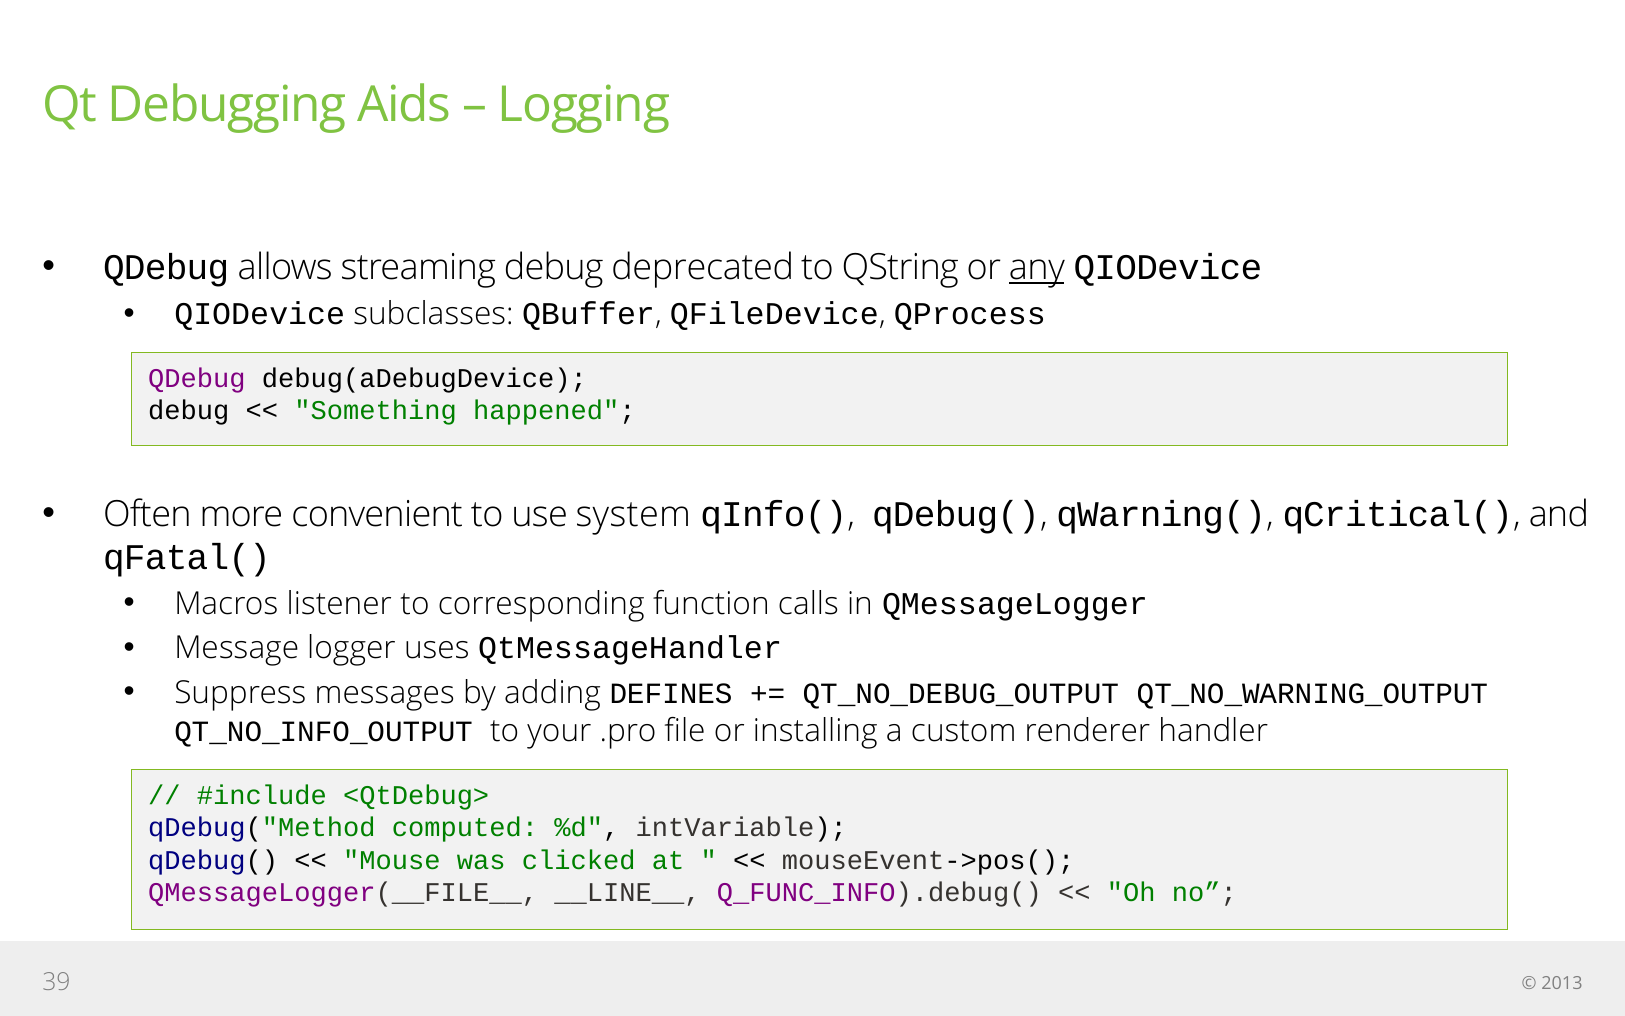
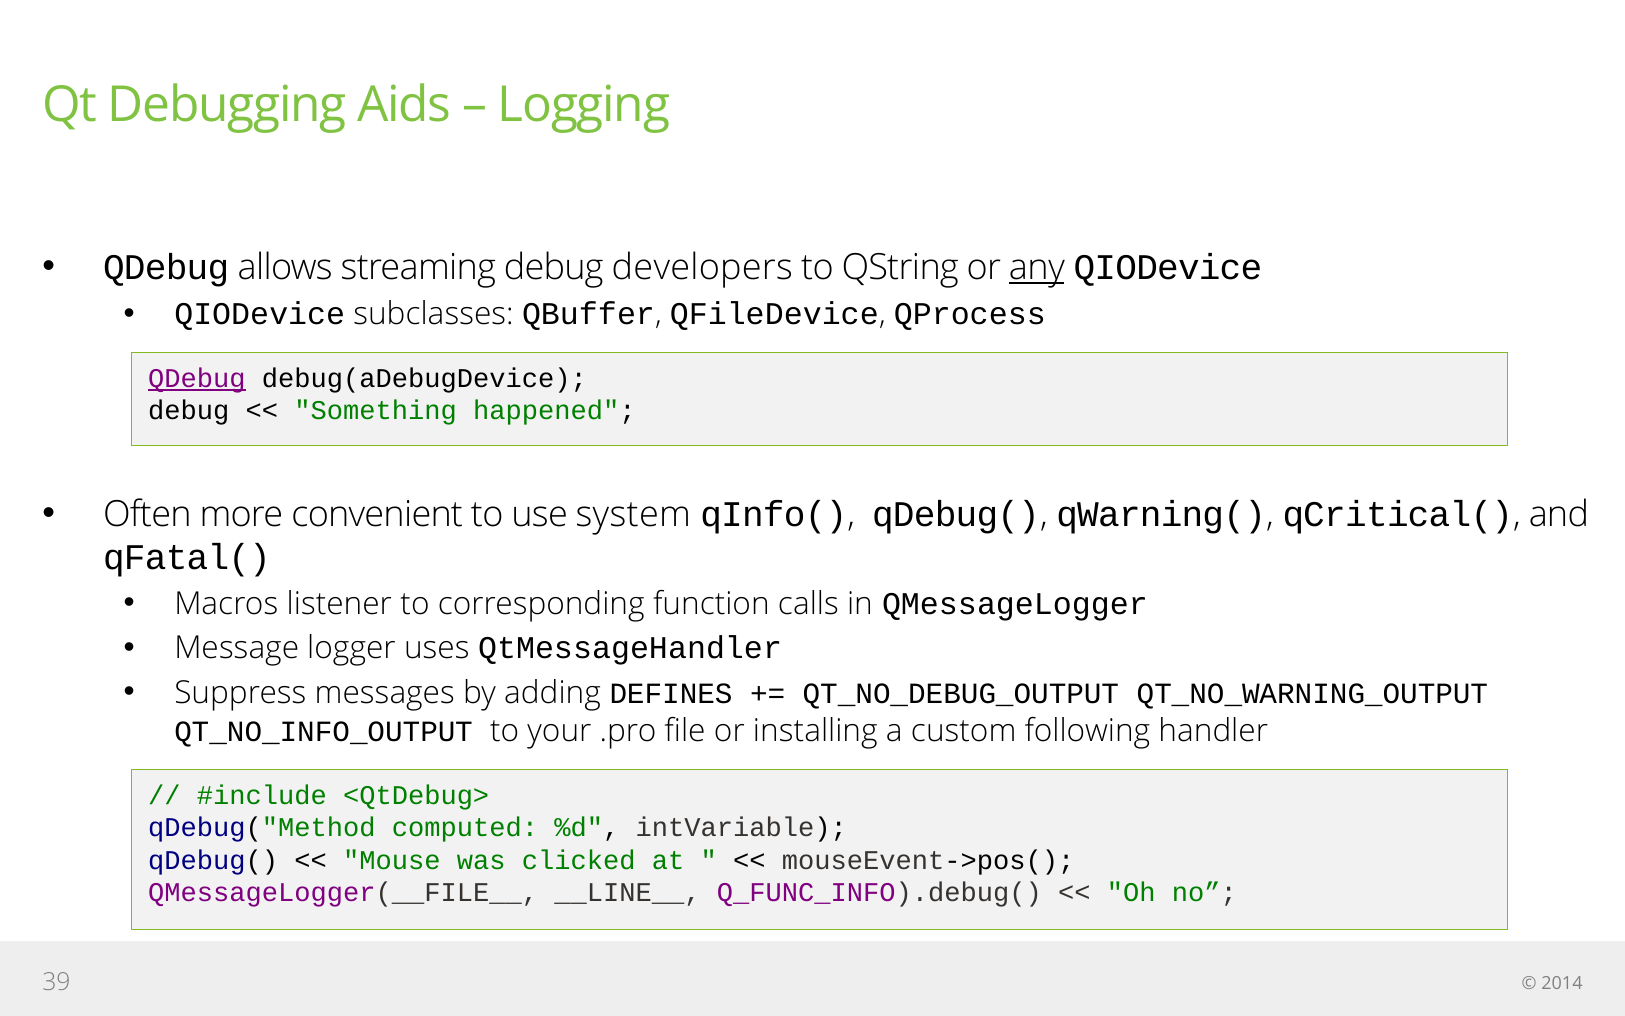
deprecated: deprecated -> developers
QDebug at (197, 378) underline: none -> present
renderer: renderer -> following
2013: 2013 -> 2014
